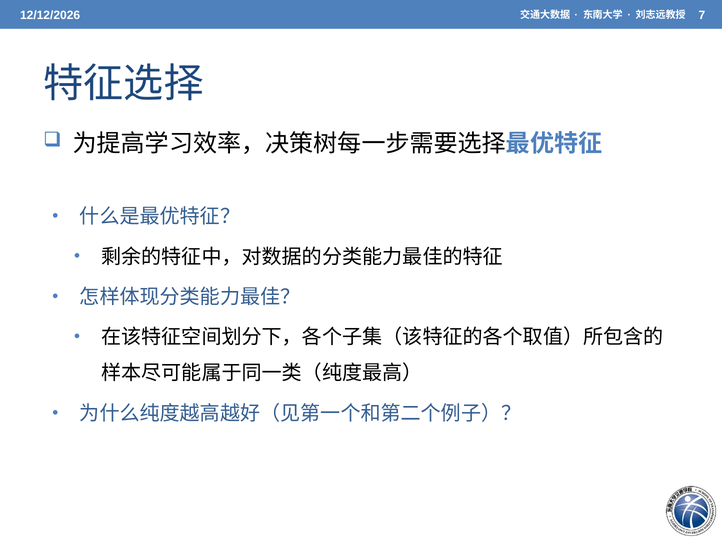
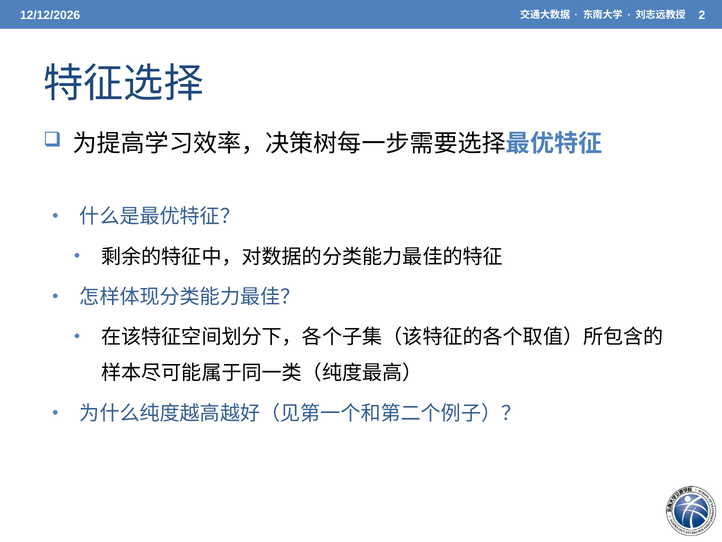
7: 7 -> 2
